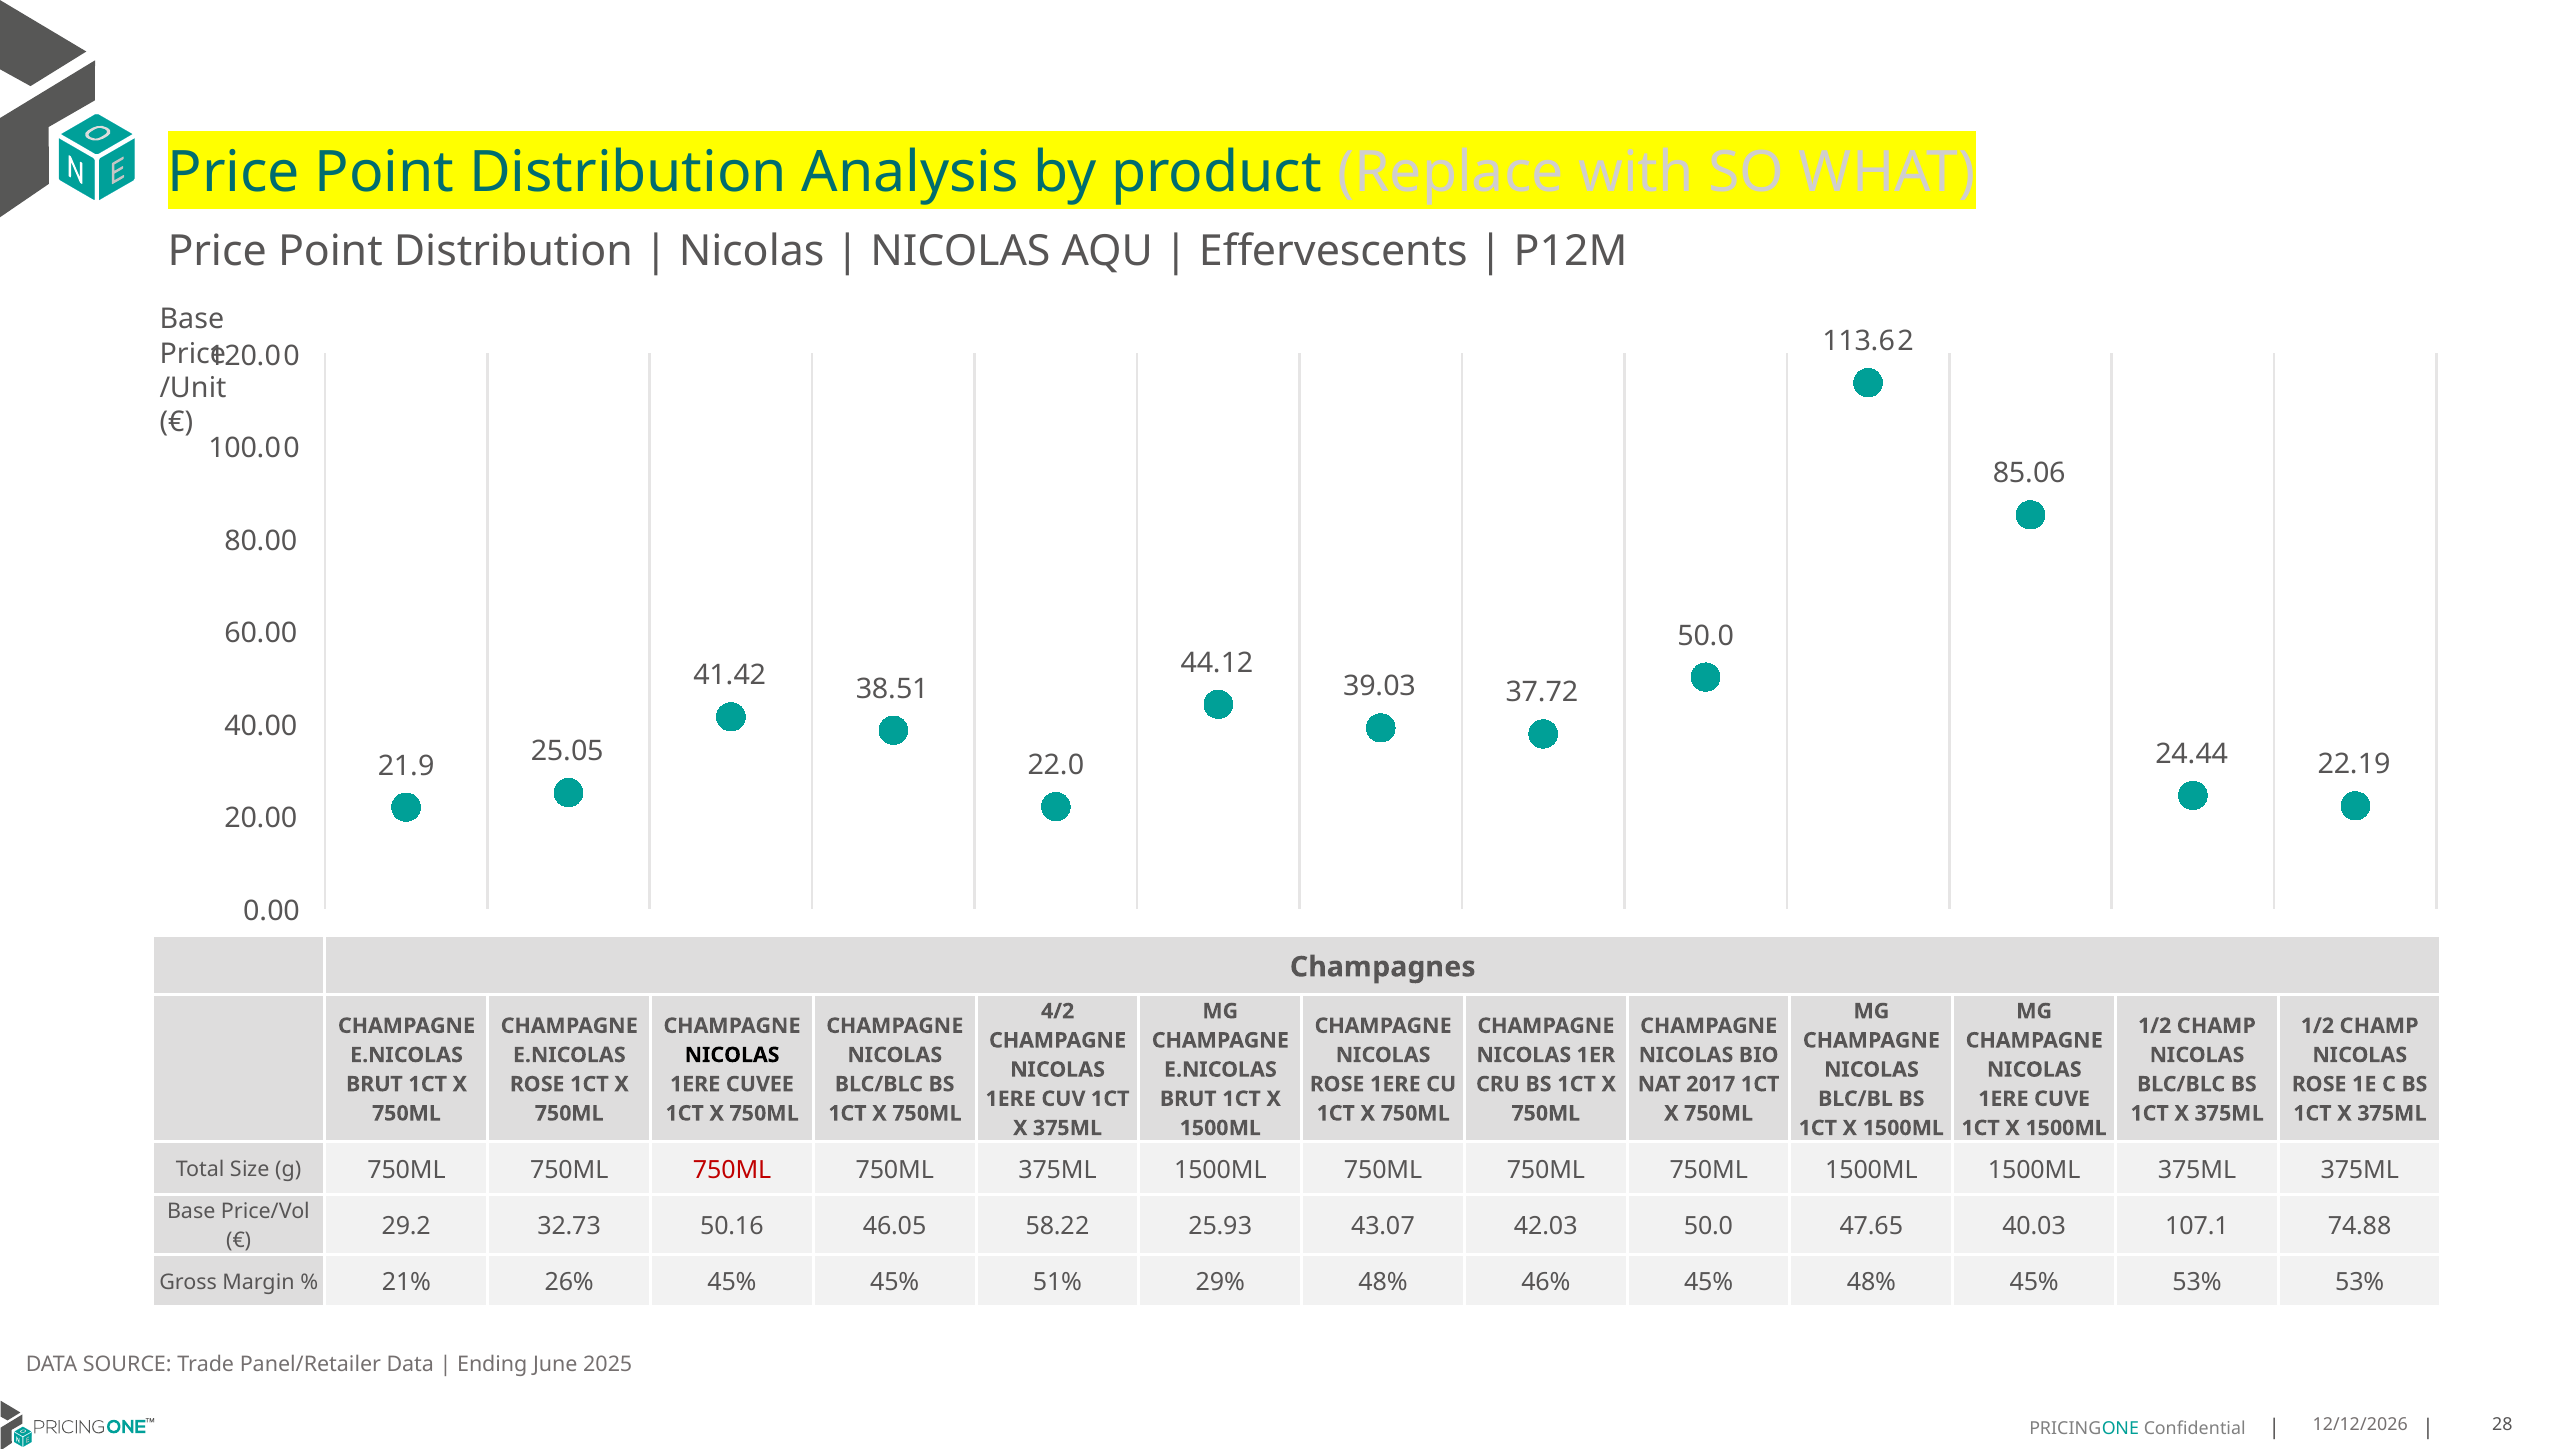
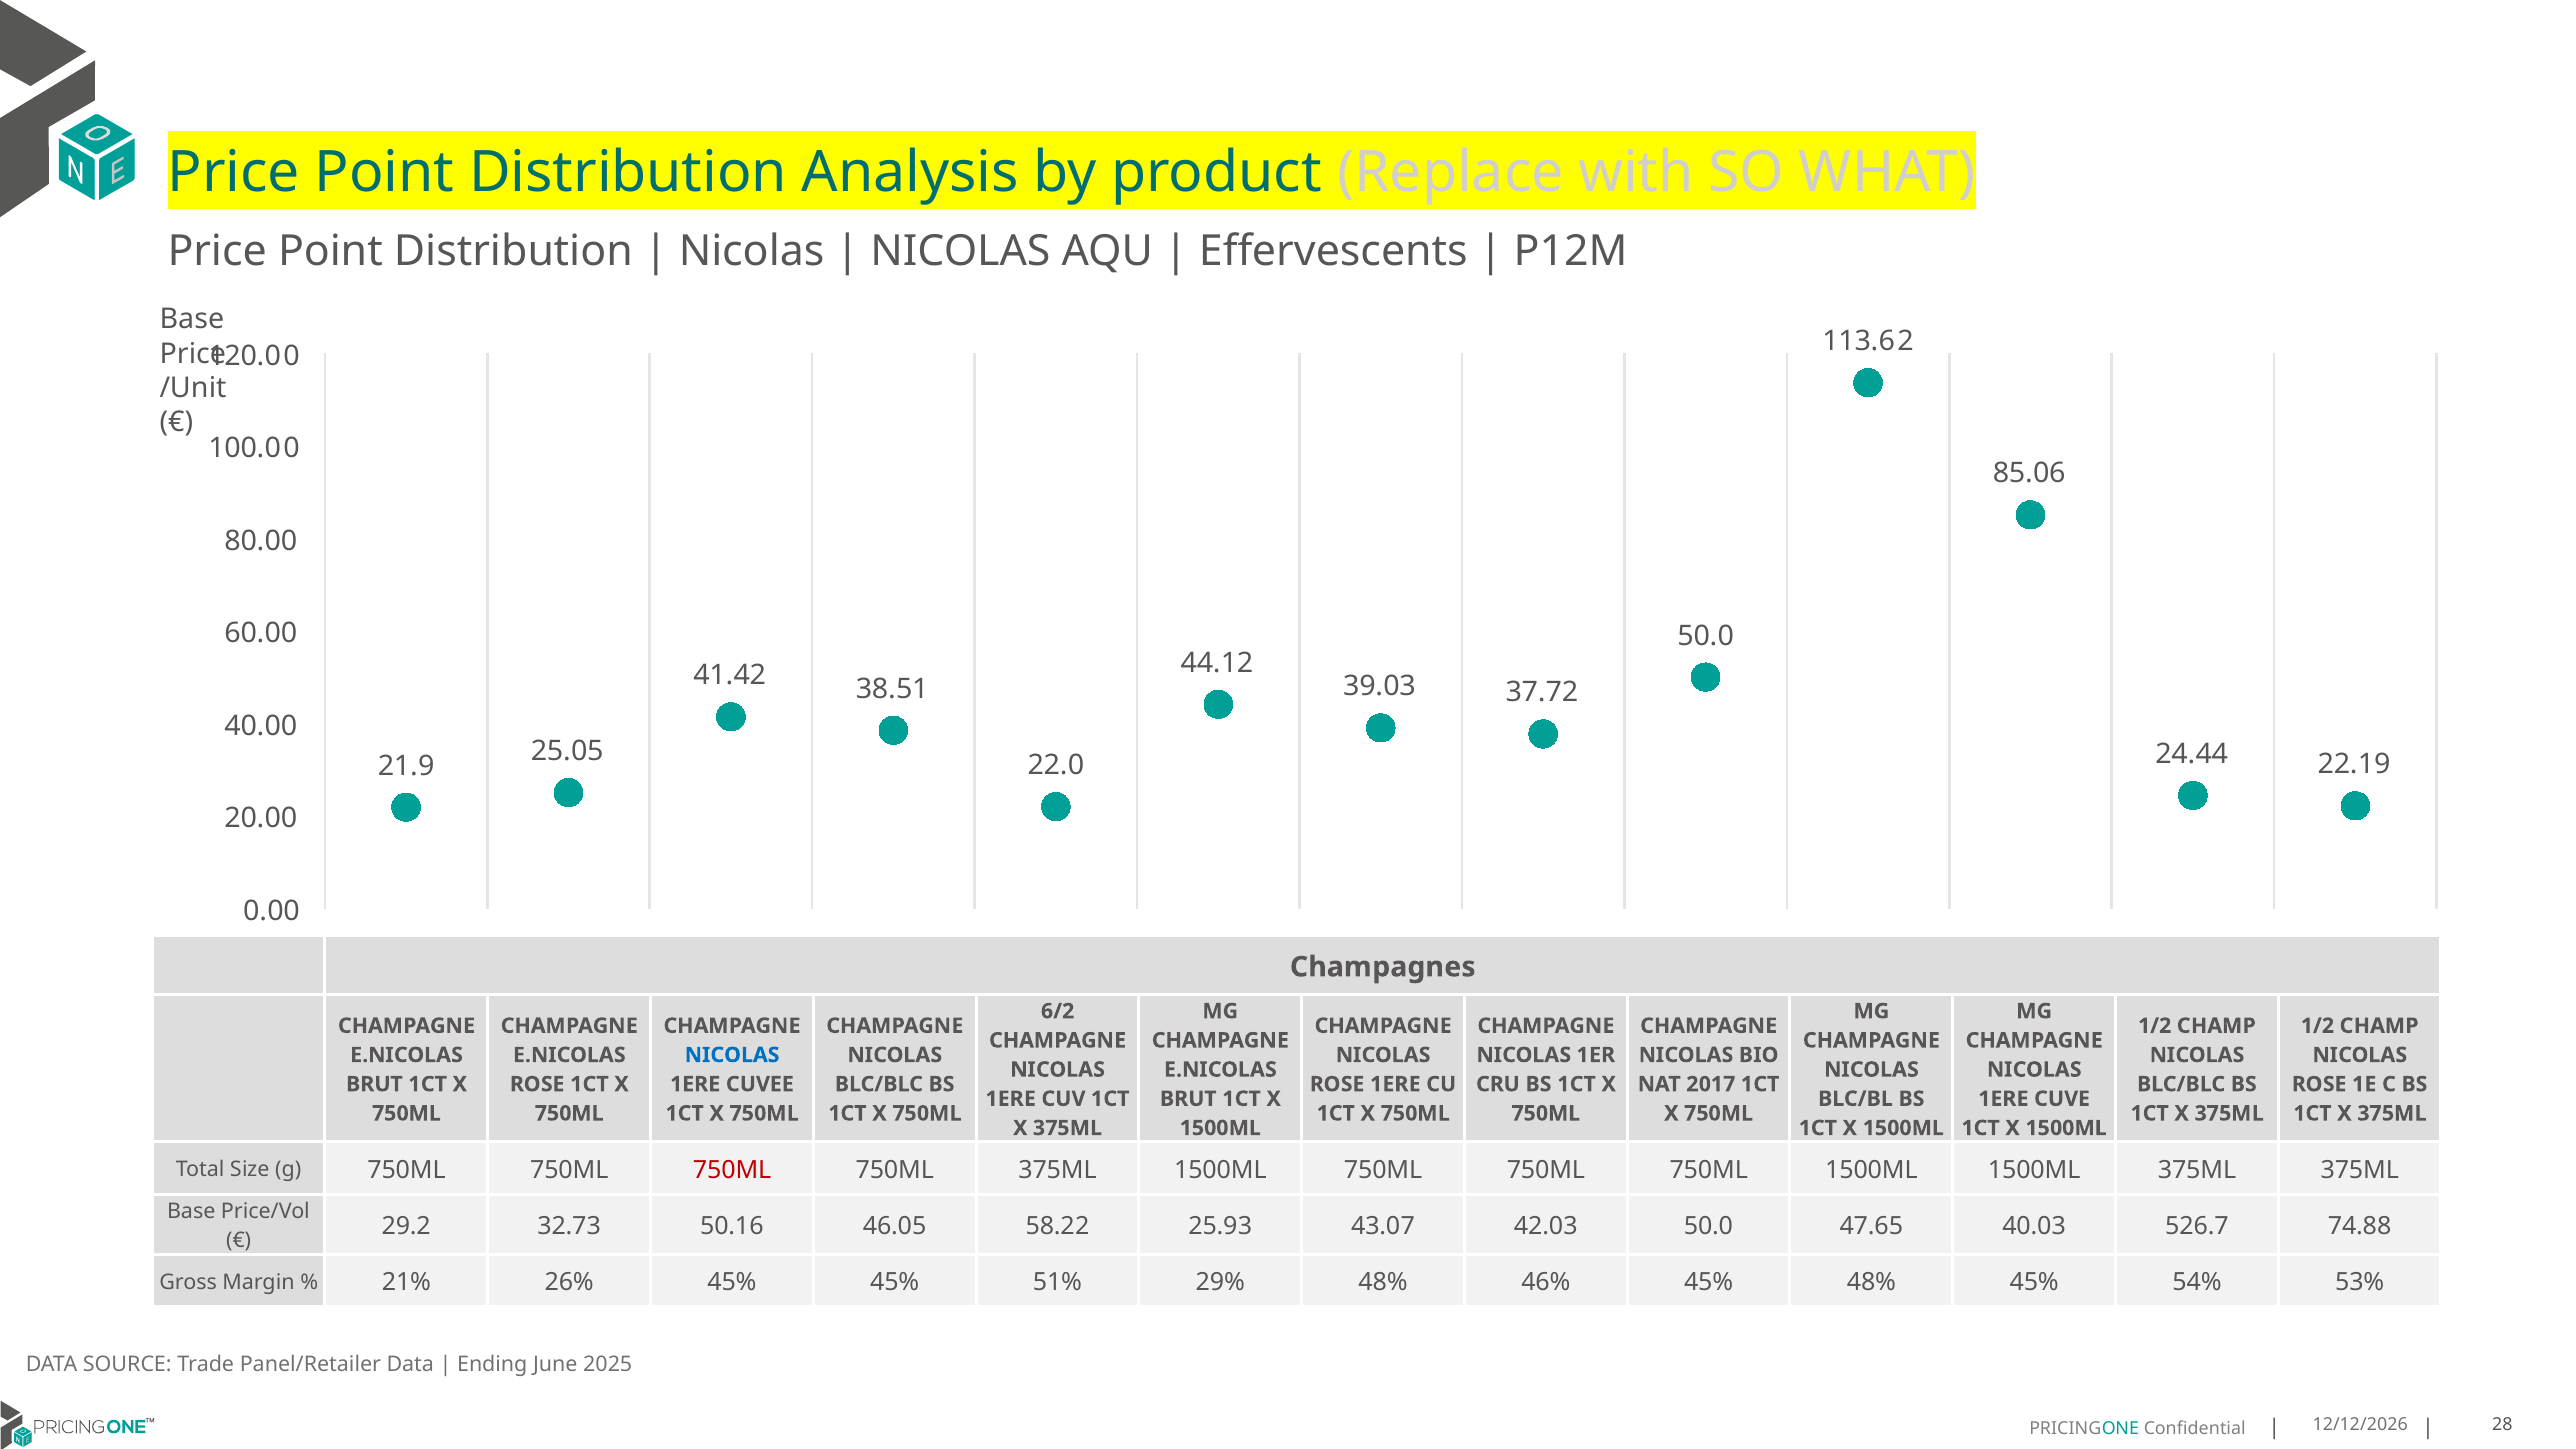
4/2: 4/2 -> 6/2
NICOLAS at (732, 1055) colour: black -> blue
107.1: 107.1 -> 526.7
45% 53%: 53% -> 54%
